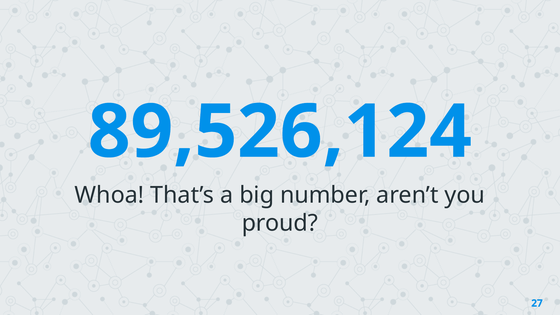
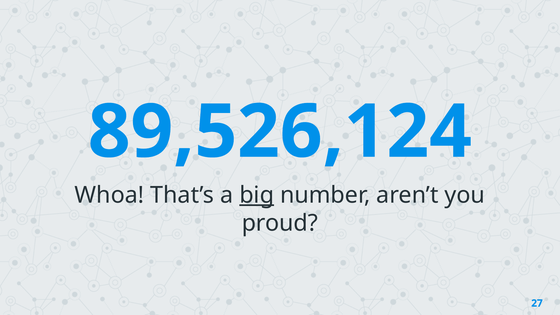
big underline: none -> present
